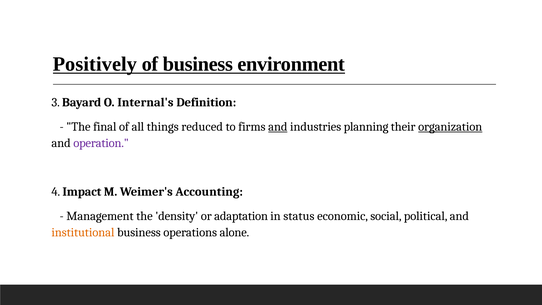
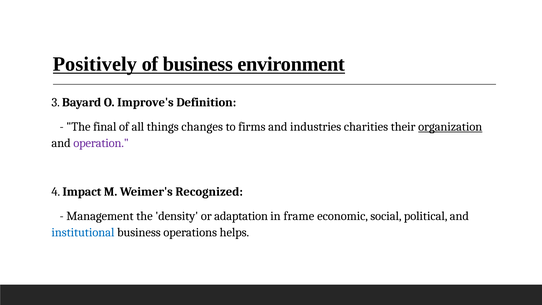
Internal's: Internal's -> Improve's
reduced: reduced -> changes
and at (278, 127) underline: present -> none
planning: planning -> charities
Accounting: Accounting -> Recognized
status: status -> frame
institutional colour: orange -> blue
alone: alone -> helps
